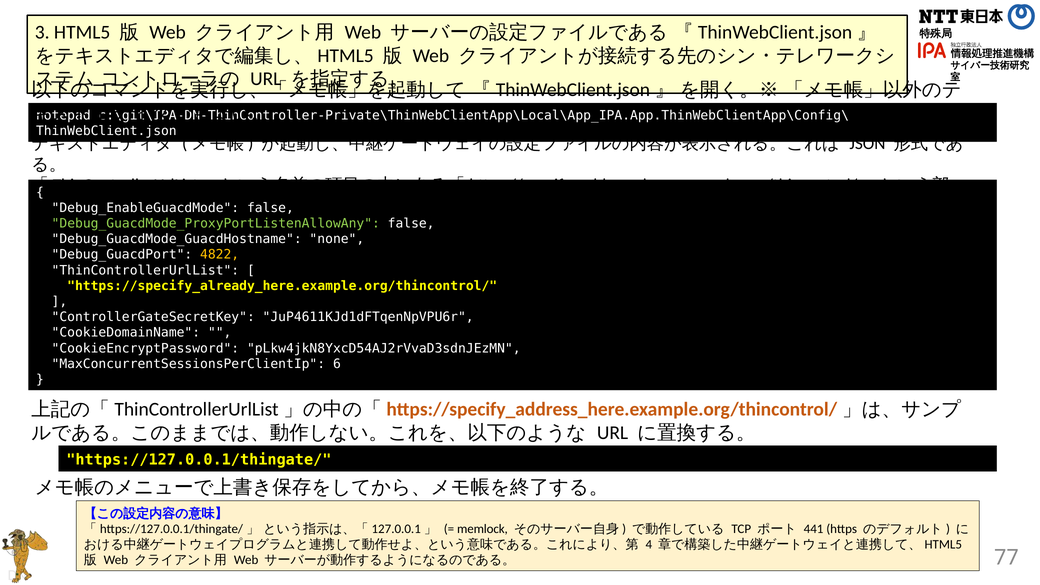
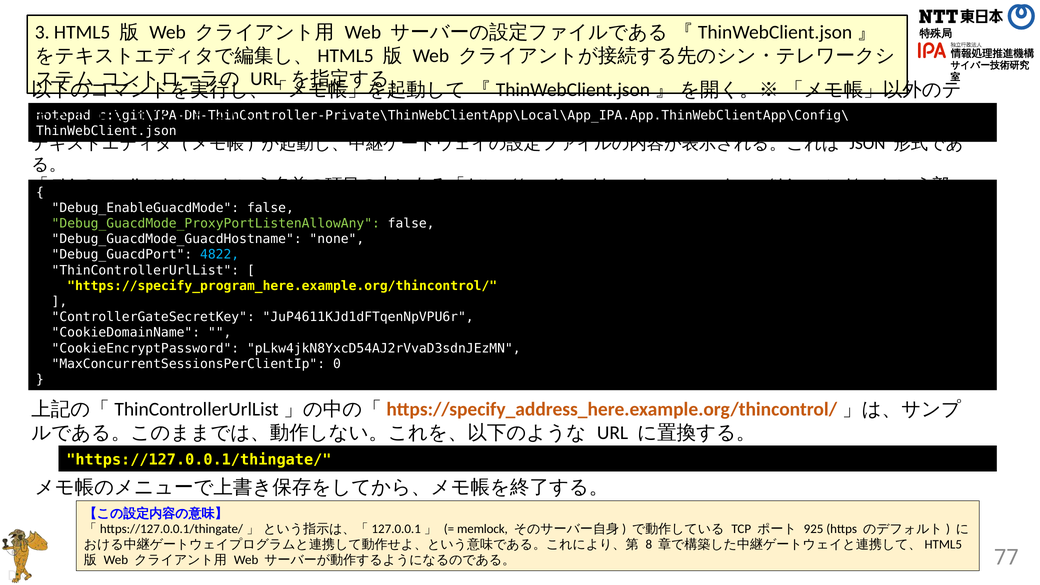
4822 colour: yellow -> light blue
https://specify_already_here.example.org/thincontrol/: https://specify_already_here.example.org/thincontrol/ -> https://specify_program_here.example.org/thincontrol/
6: 6 -> 0
441: 441 -> 925
4: 4 -> 8
